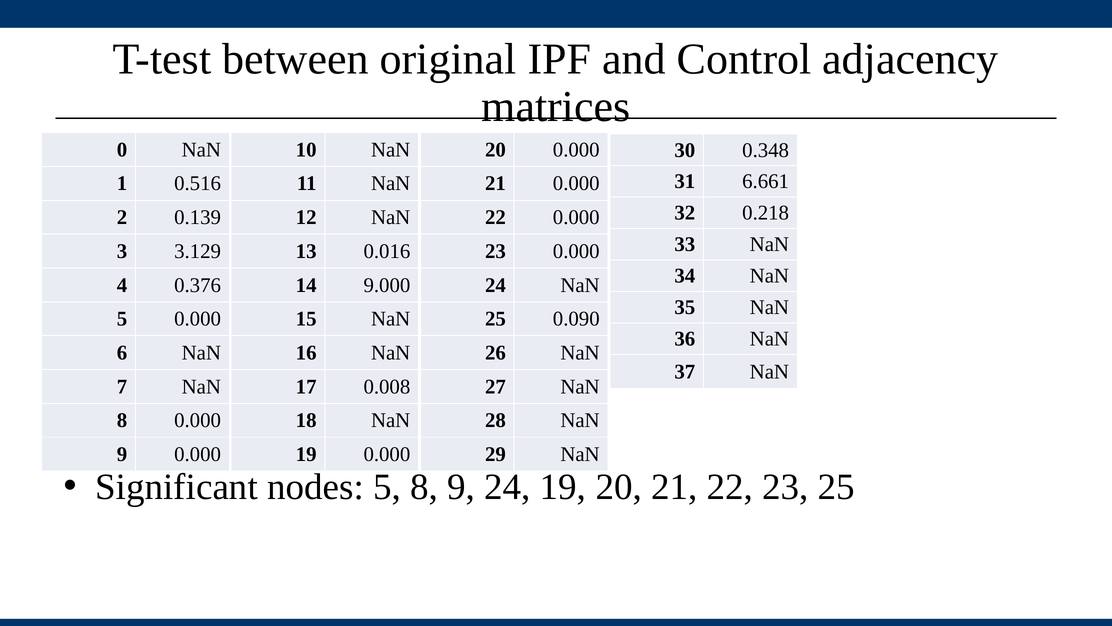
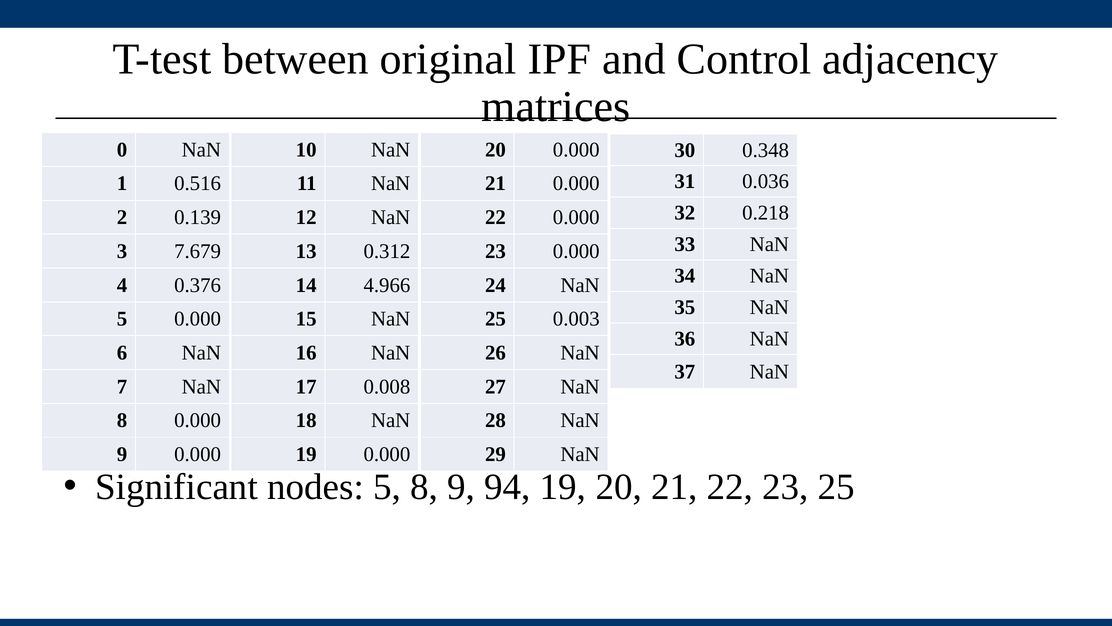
6.661: 6.661 -> 0.036
3.129: 3.129 -> 7.679
0.016: 0.016 -> 0.312
9.000: 9.000 -> 4.966
0.090: 0.090 -> 0.003
9 24: 24 -> 94
